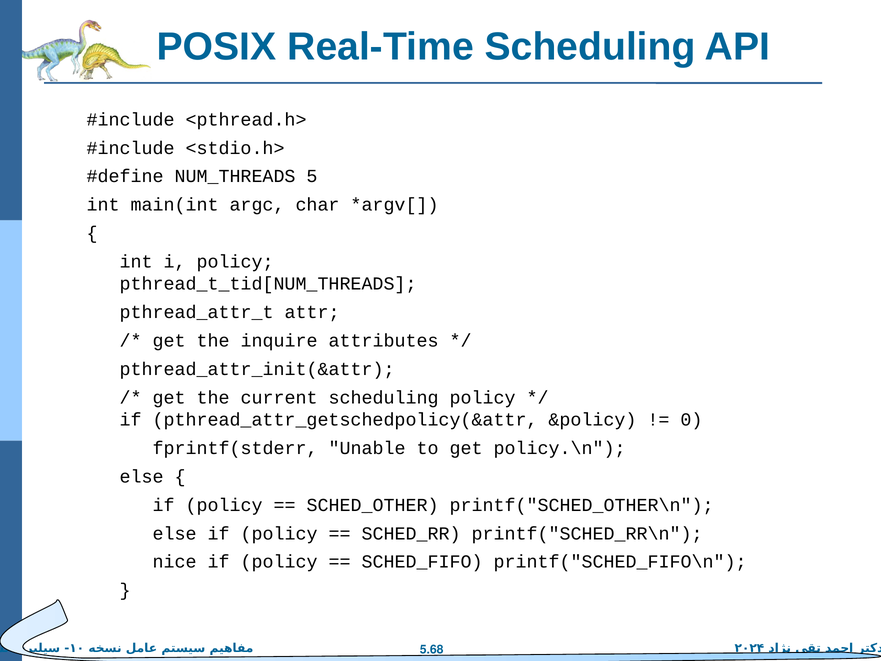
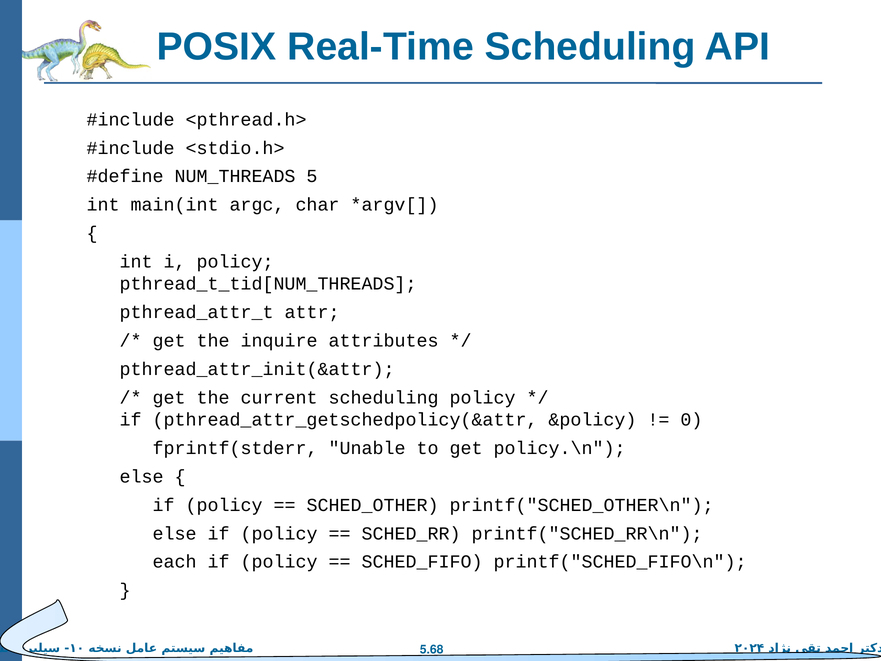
nice: nice -> each
